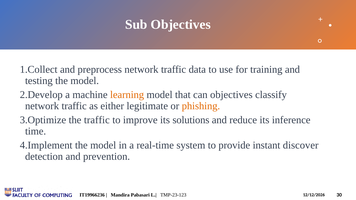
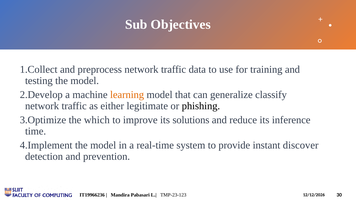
can objectives: objectives -> generalize
phishing colour: orange -> black
the traffic: traffic -> which
